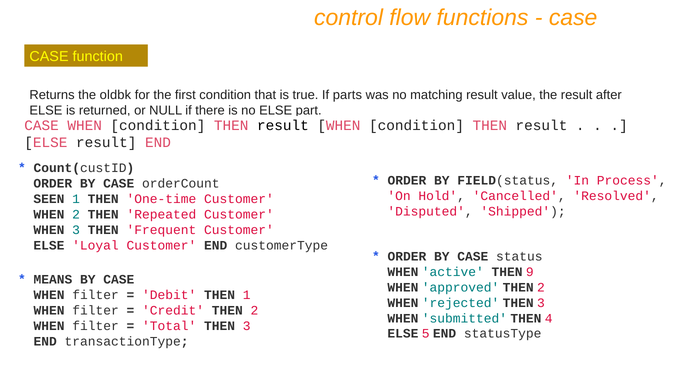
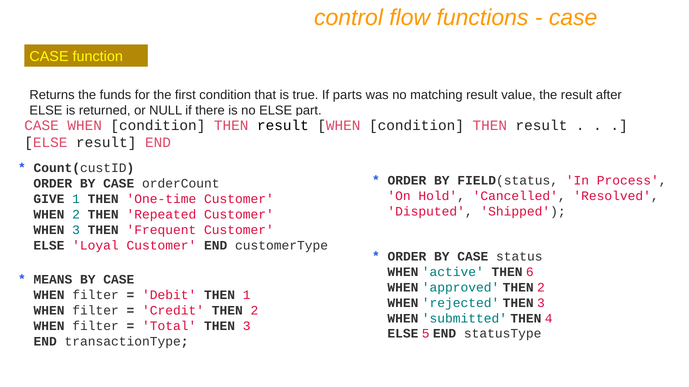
oldbk: oldbk -> funds
SEEN: SEEN -> GIVE
9: 9 -> 6
